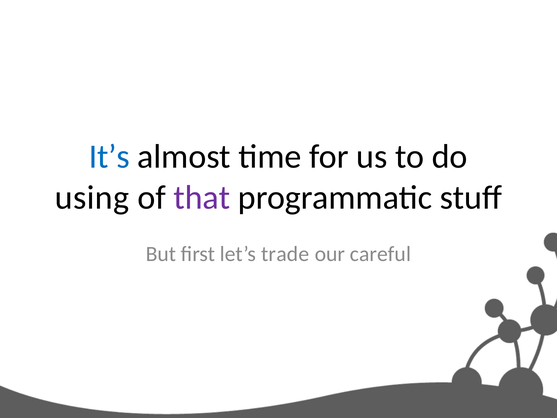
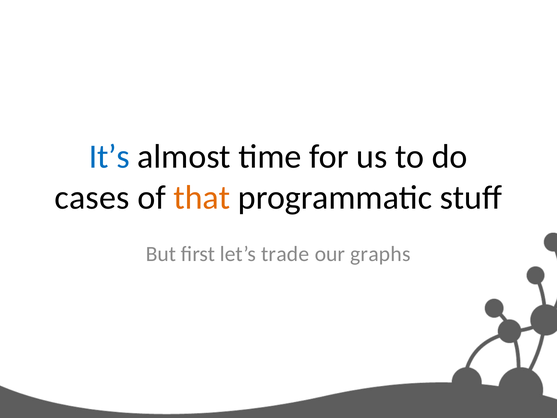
using: using -> cases
that colour: purple -> orange
careful: careful -> graphs
